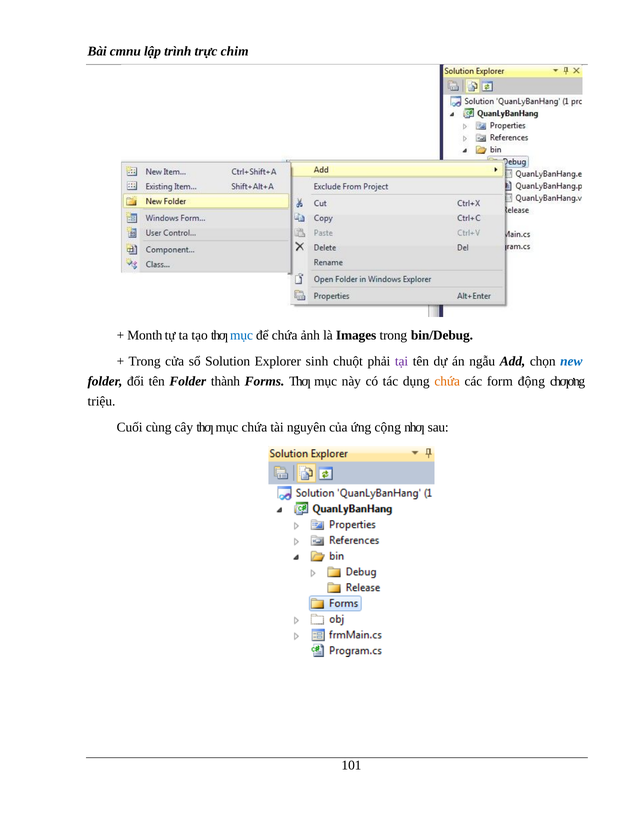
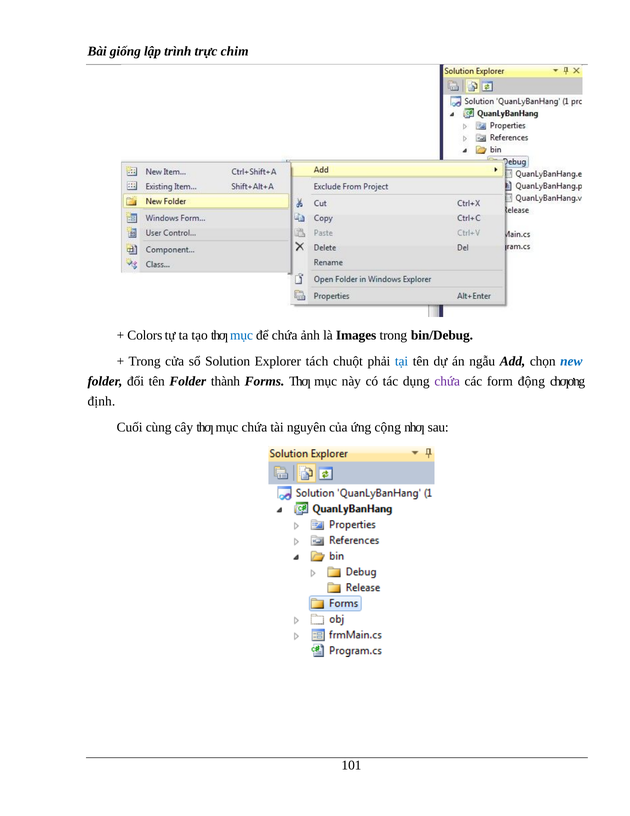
cmnu: cmnu -> giống
Month: Month -> Colors
sinh: sinh -> tách
tại colour: purple -> blue
chứa at (447, 381) colour: orange -> purple
triệu: triệu -> định
